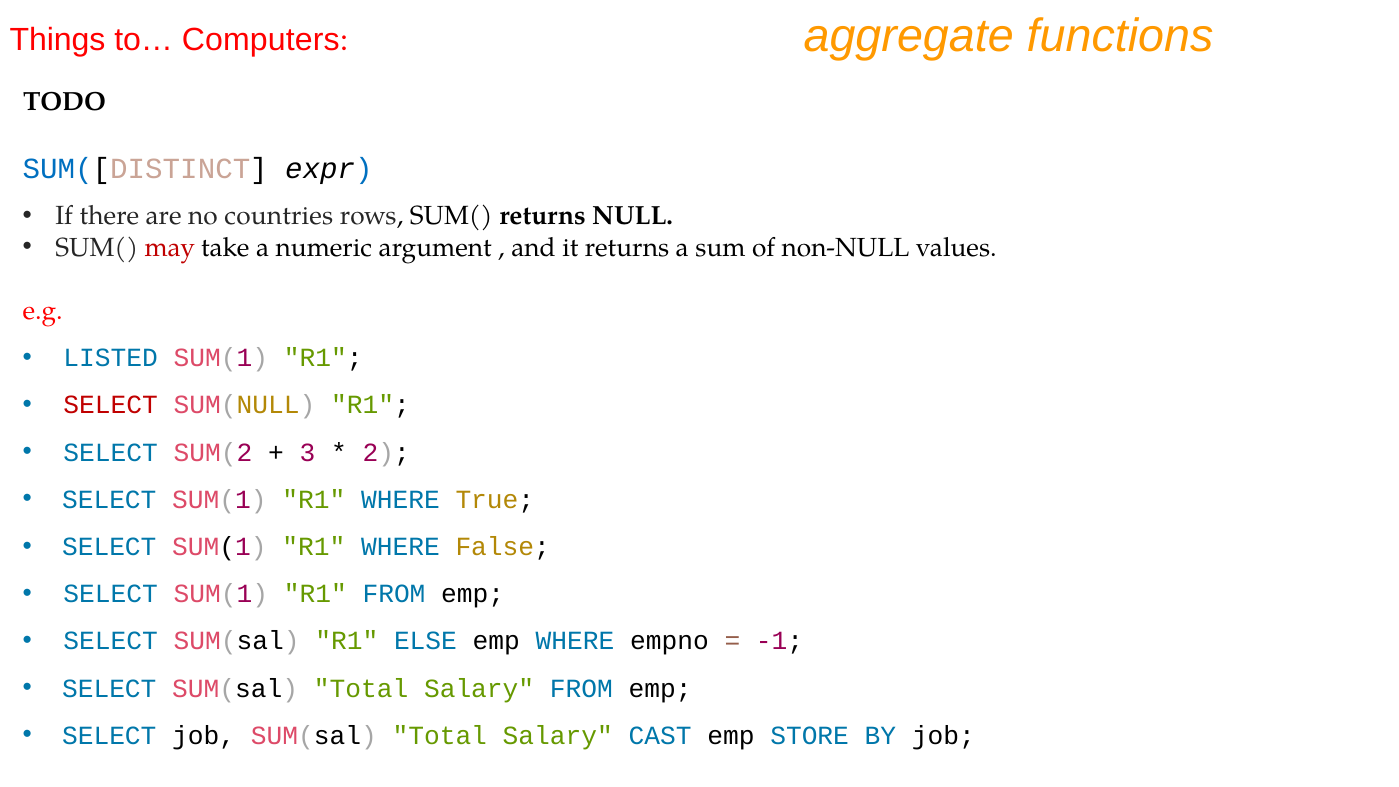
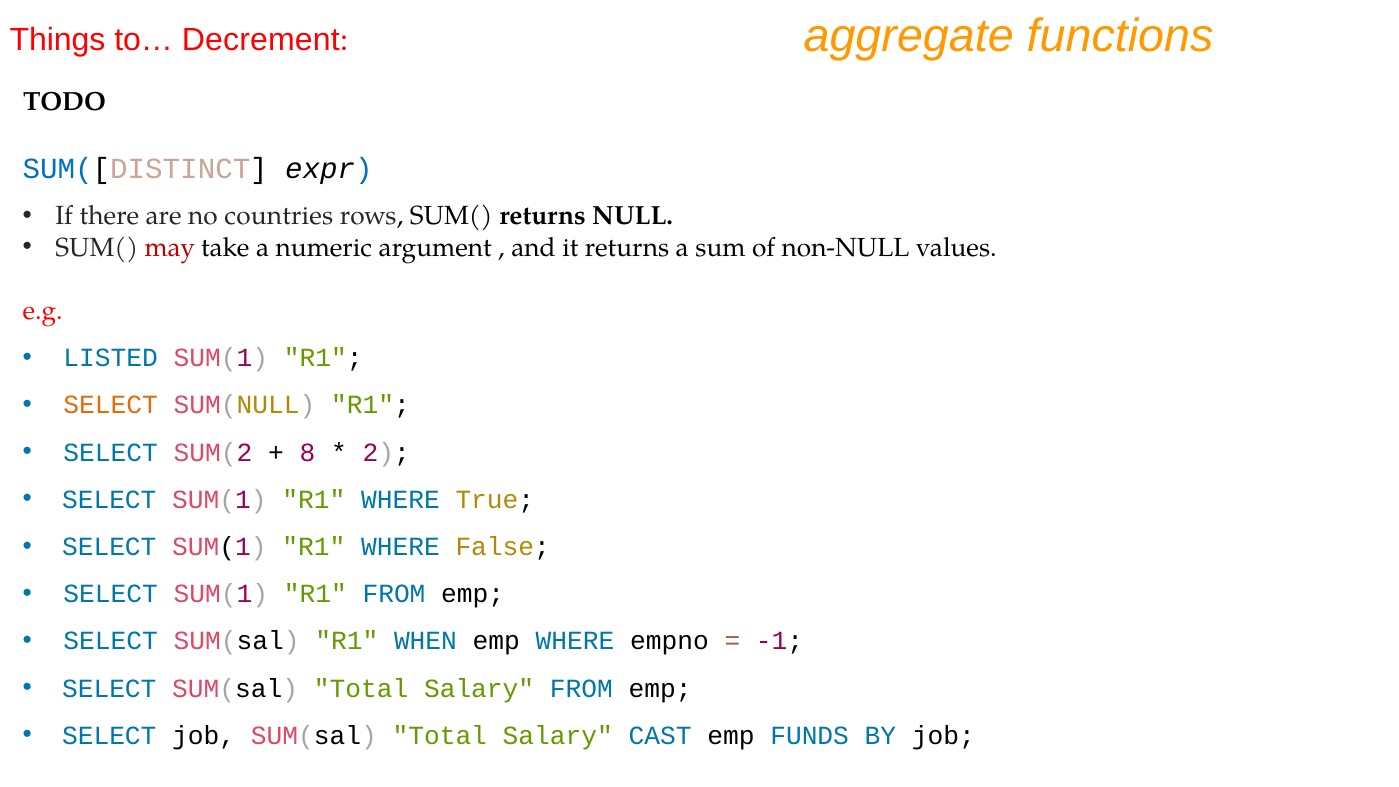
Computers: Computers -> Decrement
SELECT at (111, 405) colour: red -> orange
3: 3 -> 8
ELSE: ELSE -> WHEN
STORE: STORE -> FUNDS
